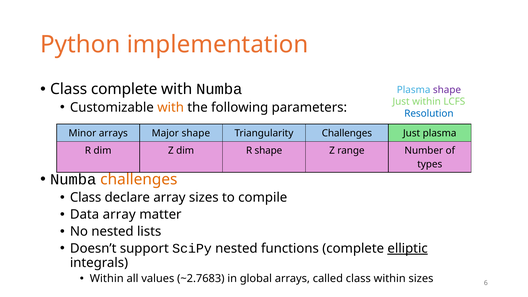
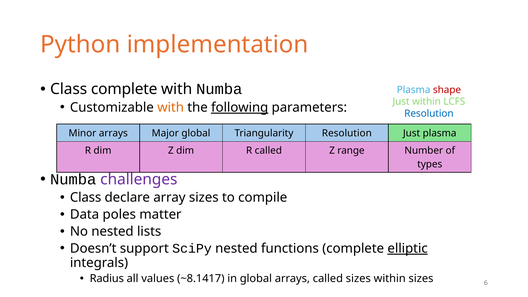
shape at (447, 90) colour: purple -> red
following underline: none -> present
Major shape: shape -> global
Triangularity Challenges: Challenges -> Resolution
R shape: shape -> called
challenges at (139, 179) colour: orange -> purple
Data array: array -> poles
Within at (107, 279): Within -> Radius
~2.7683: ~2.7683 -> ~8.1417
called class: class -> sizes
